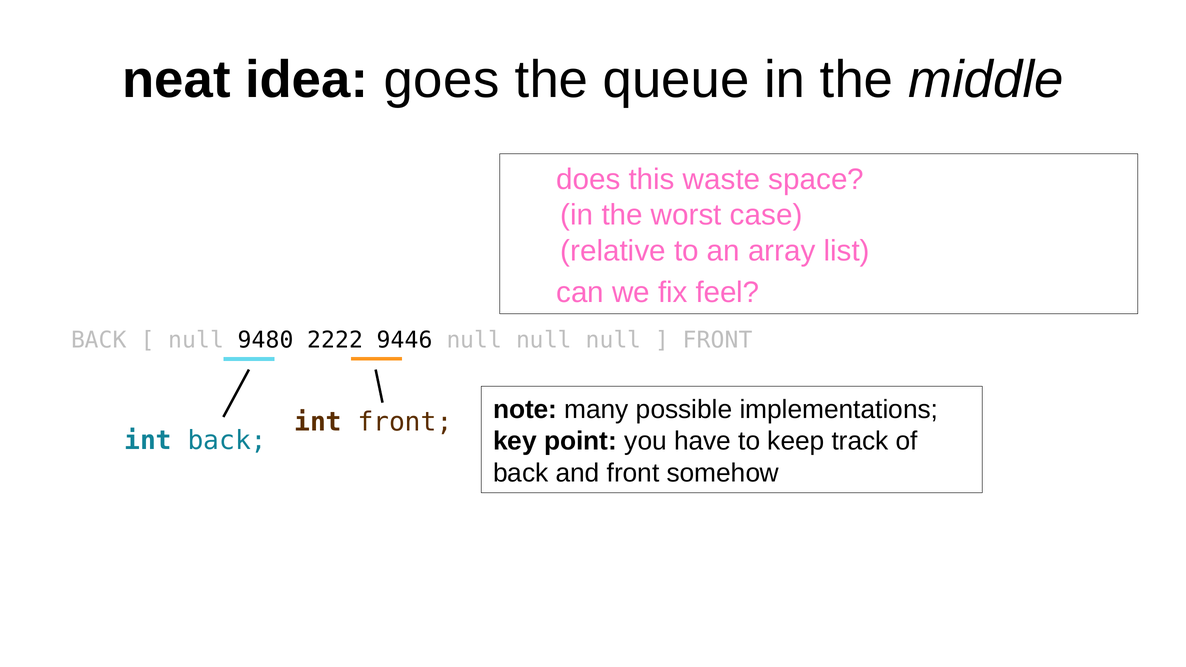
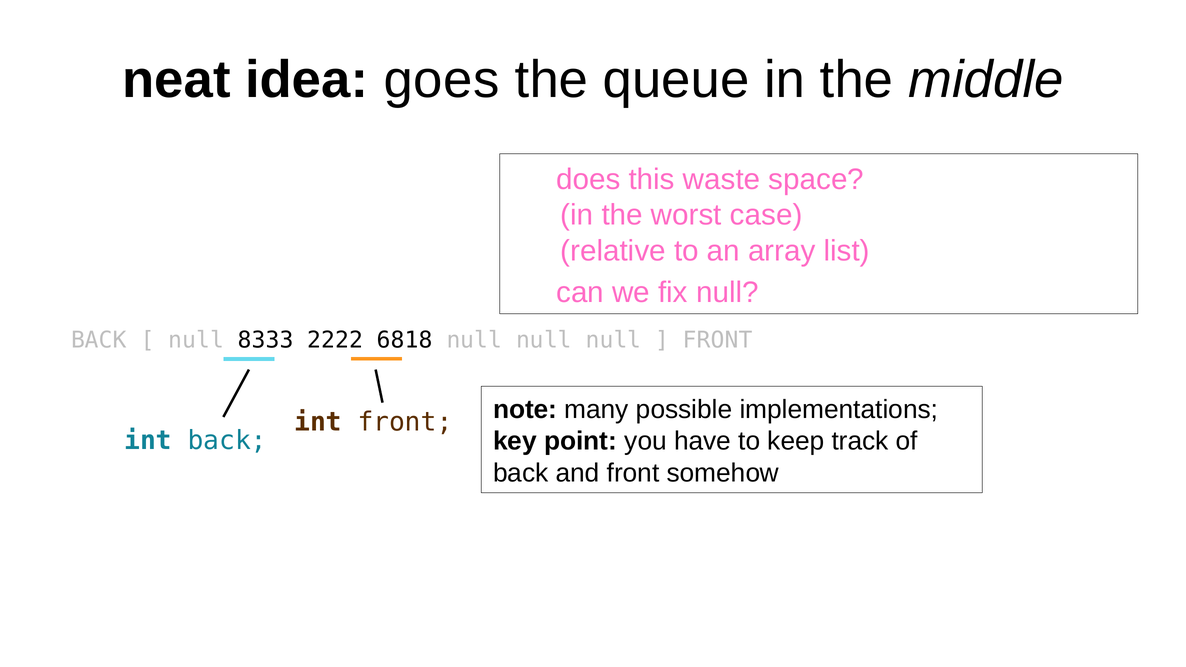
fix feel: feel -> null
9480: 9480 -> 8333
9446: 9446 -> 6818
